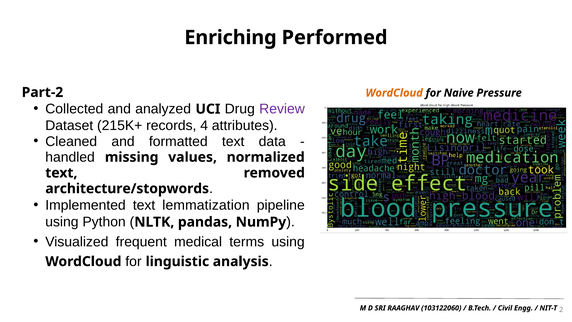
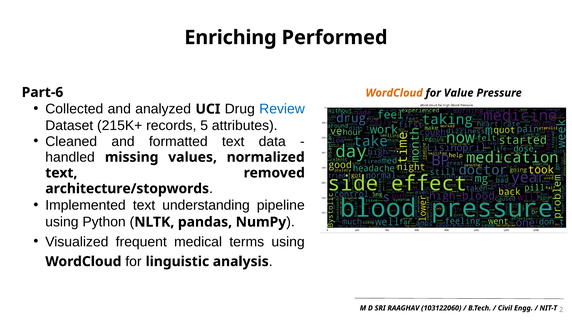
Part-2: Part-2 -> Part-6
Naive: Naive -> Value
Review colour: purple -> blue
4: 4 -> 5
lemmatization: lemmatization -> understanding
